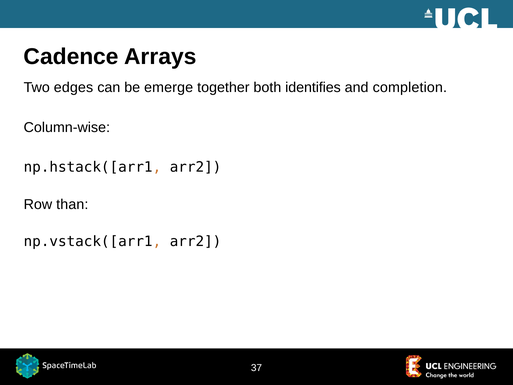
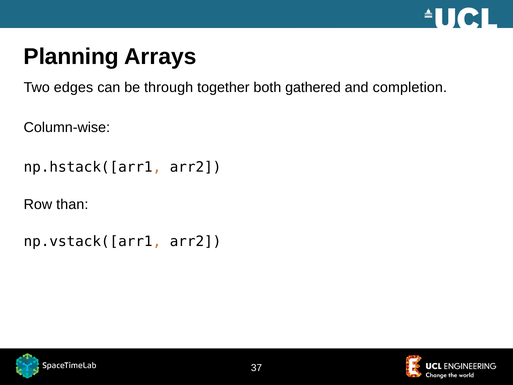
Cadence: Cadence -> Planning
emerge: emerge -> through
identifies: identifies -> gathered
